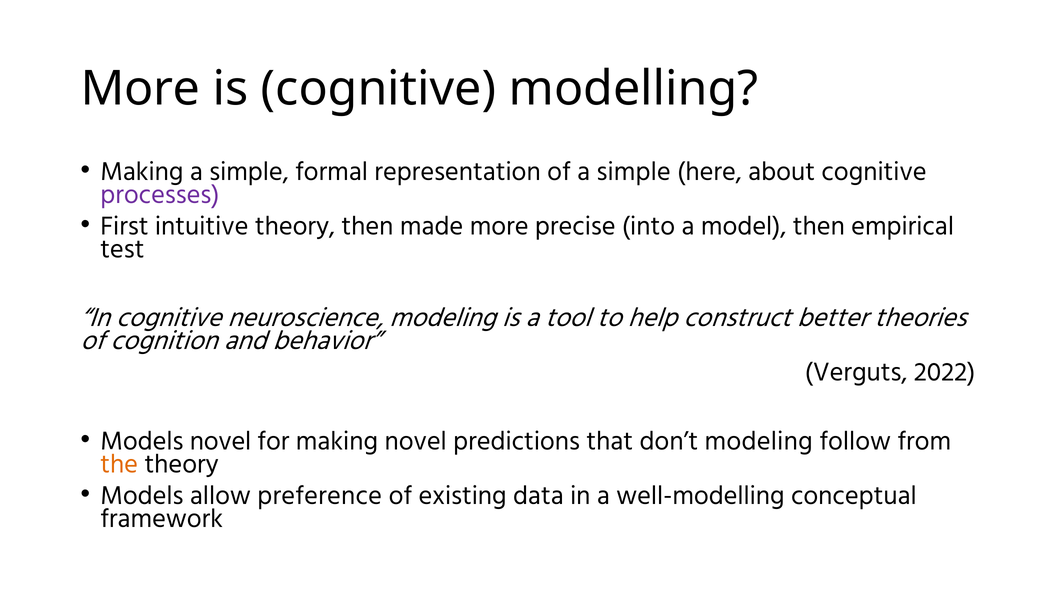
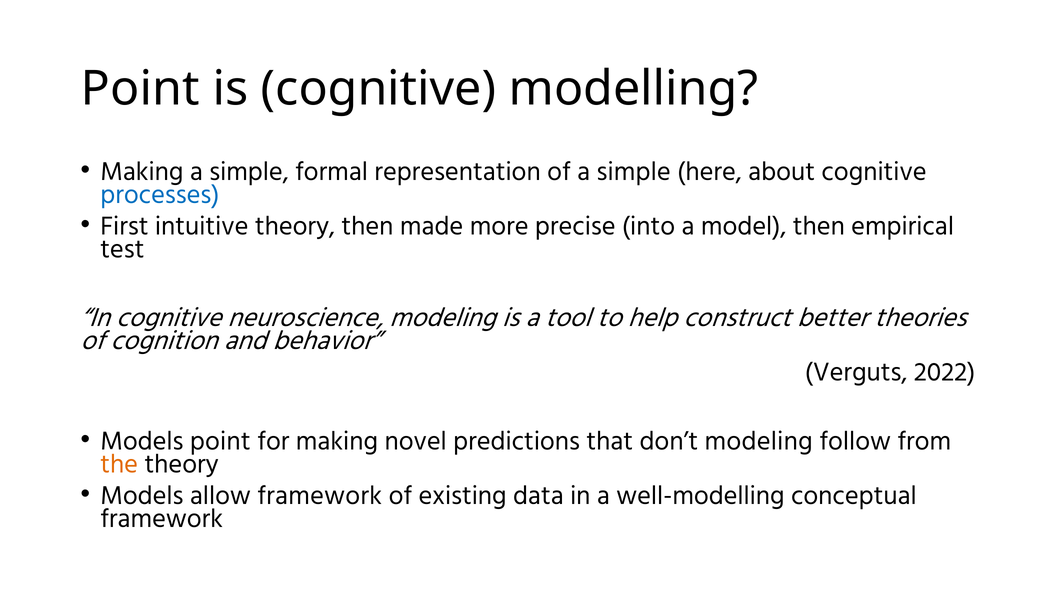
More at (140, 89): More -> Point
processes colour: purple -> blue
Models novel: novel -> point
allow preference: preference -> framework
